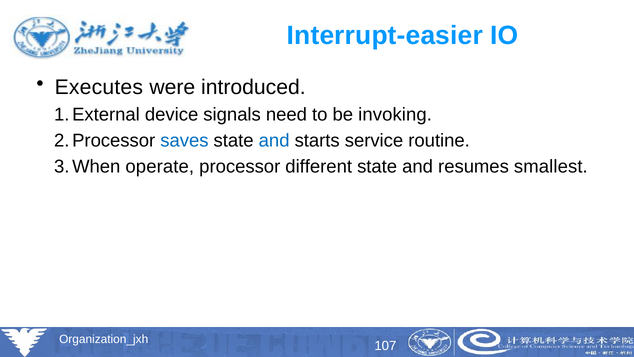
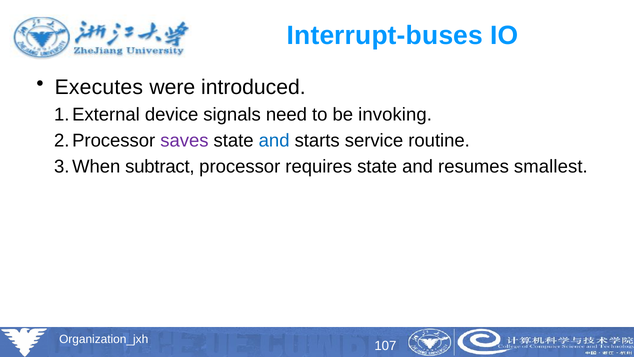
Interrupt-easier: Interrupt-easier -> Interrupt-buses
saves colour: blue -> purple
operate: operate -> subtract
different: different -> requires
